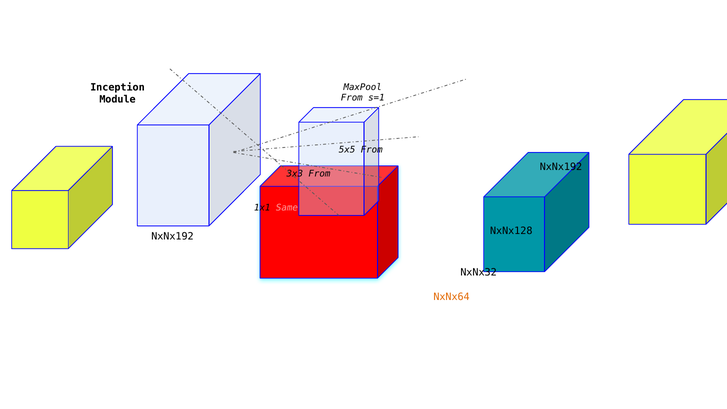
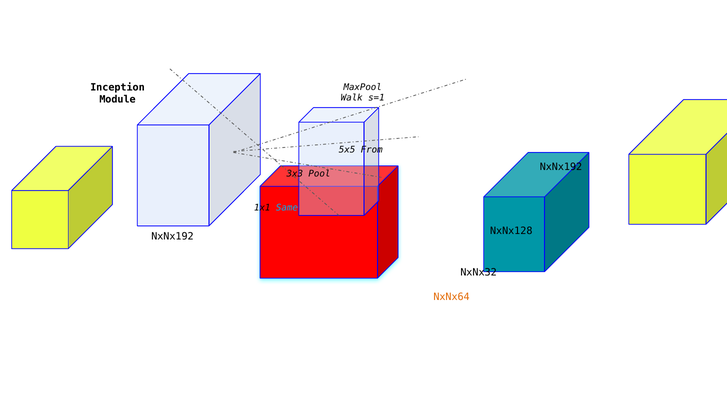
From at (352, 98): From -> Walk
3x3 From: From -> Pool
Same colour: pink -> light blue
